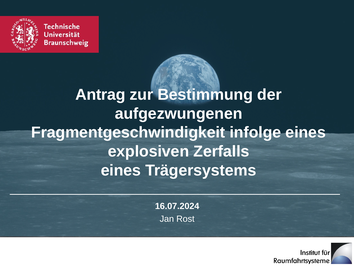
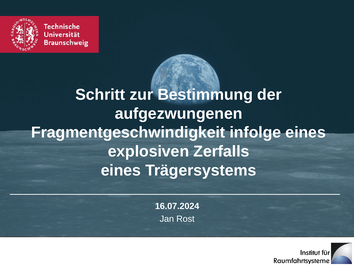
Antrag: Antrag -> Schritt
